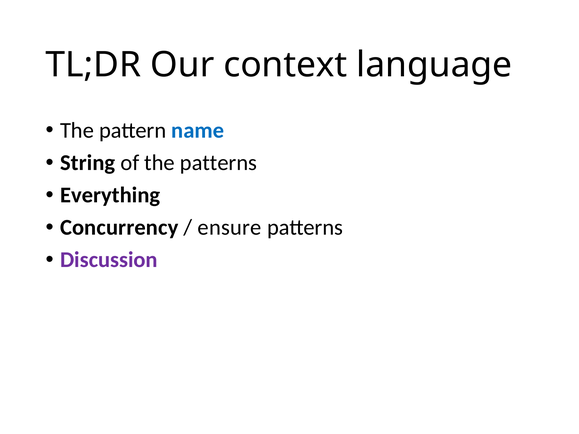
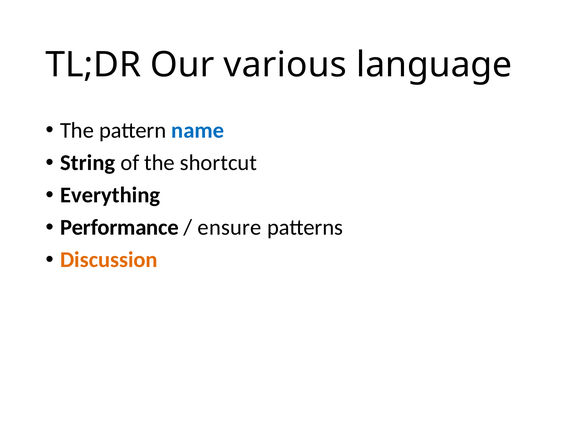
context: context -> various
the patterns: patterns -> shortcut
Concurrency: Concurrency -> Performance
Discussion colour: purple -> orange
